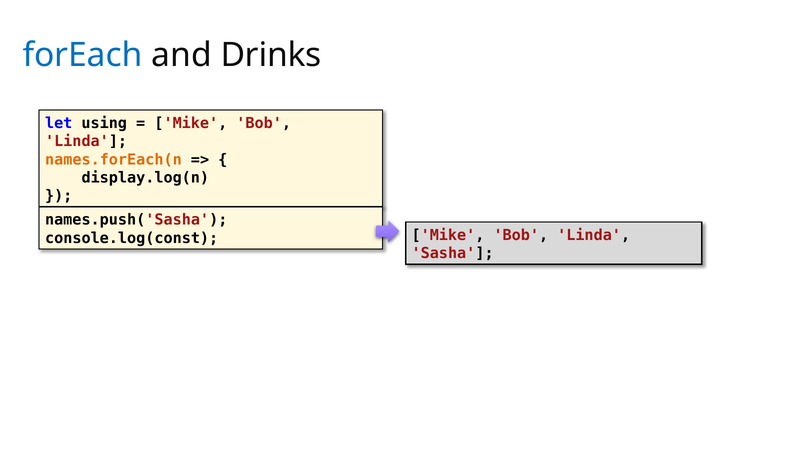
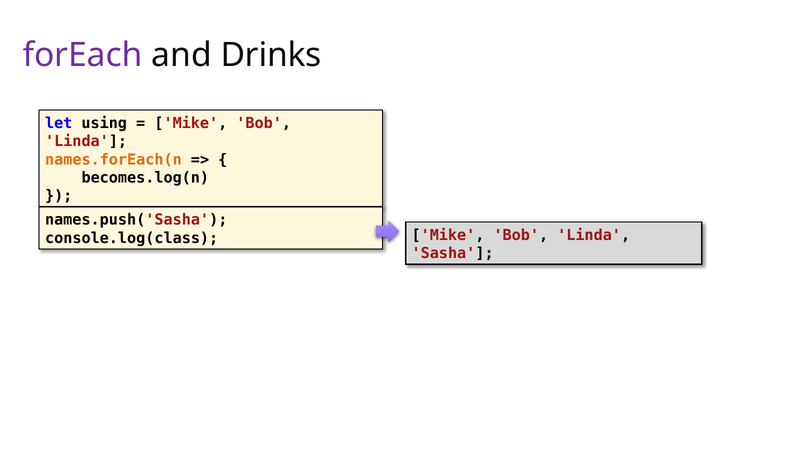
forEach colour: blue -> purple
display.log(n: display.log(n -> becomes.log(n
console.log(const: console.log(const -> console.log(class
